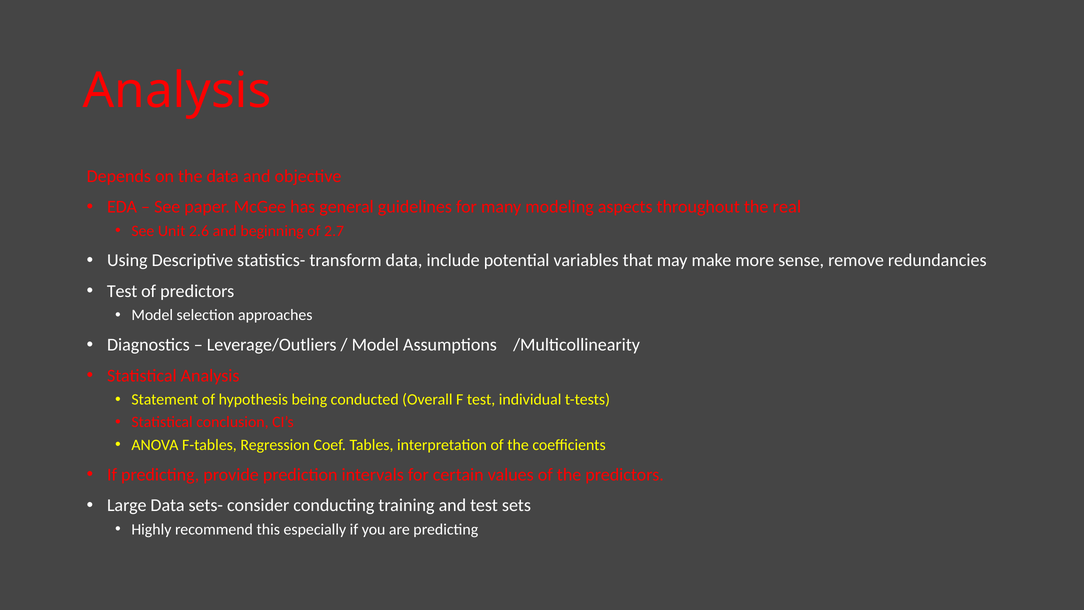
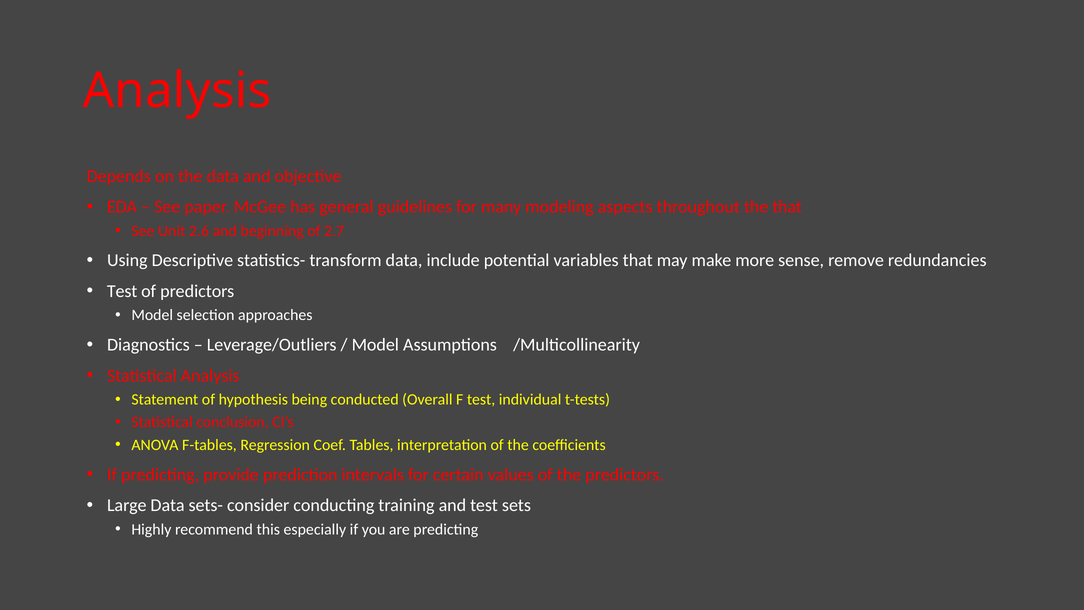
the real: real -> that
